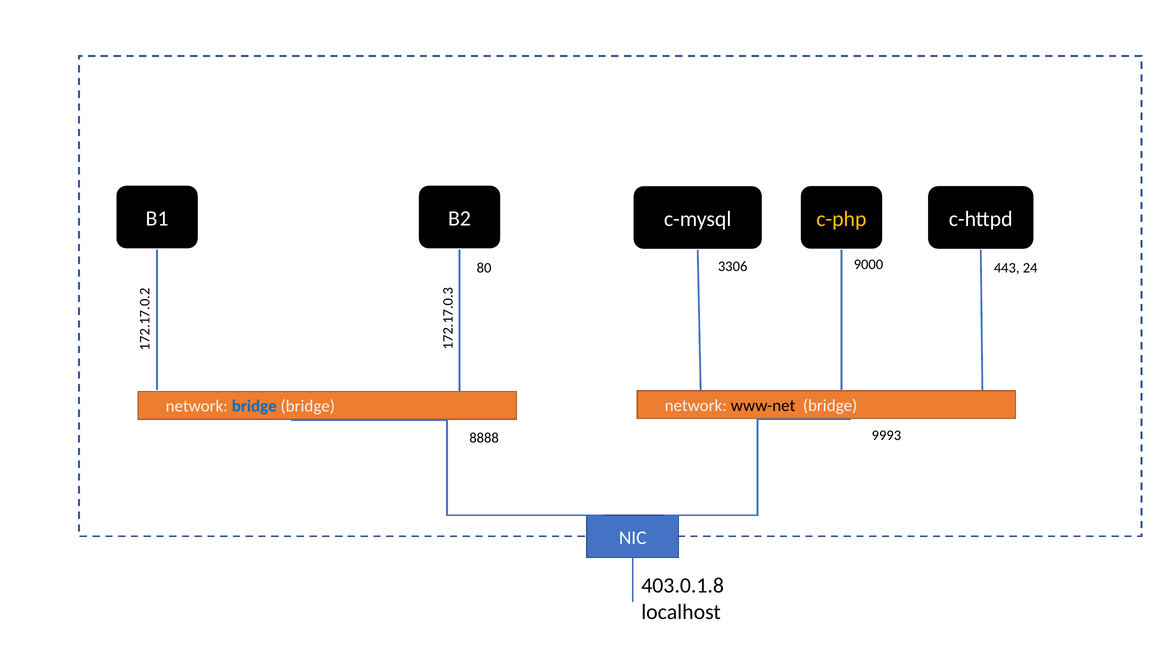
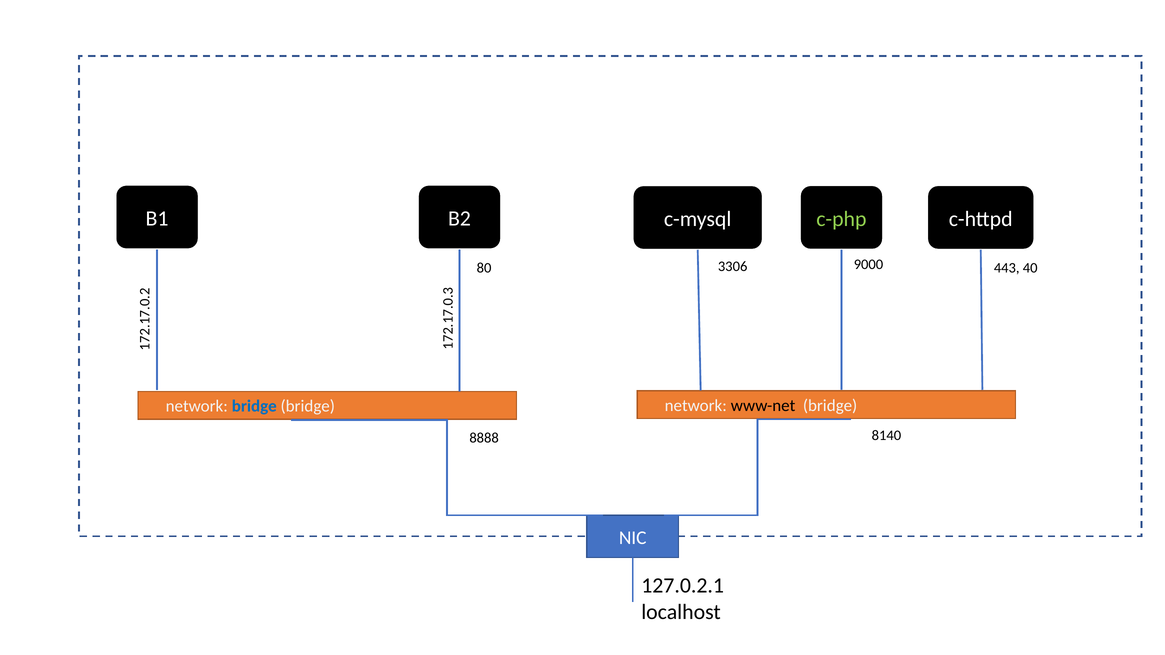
c-php colour: yellow -> light green
24: 24 -> 40
9993: 9993 -> 8140
403.0.1.8: 403.0.1.8 -> 127.0.2.1
